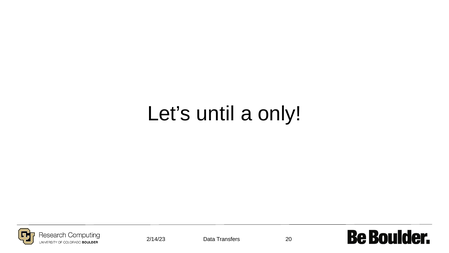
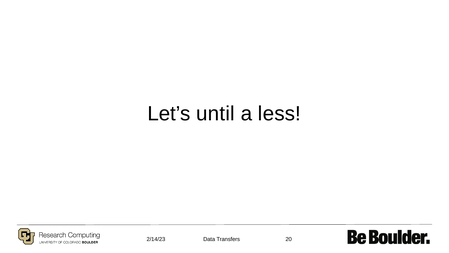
only: only -> less
